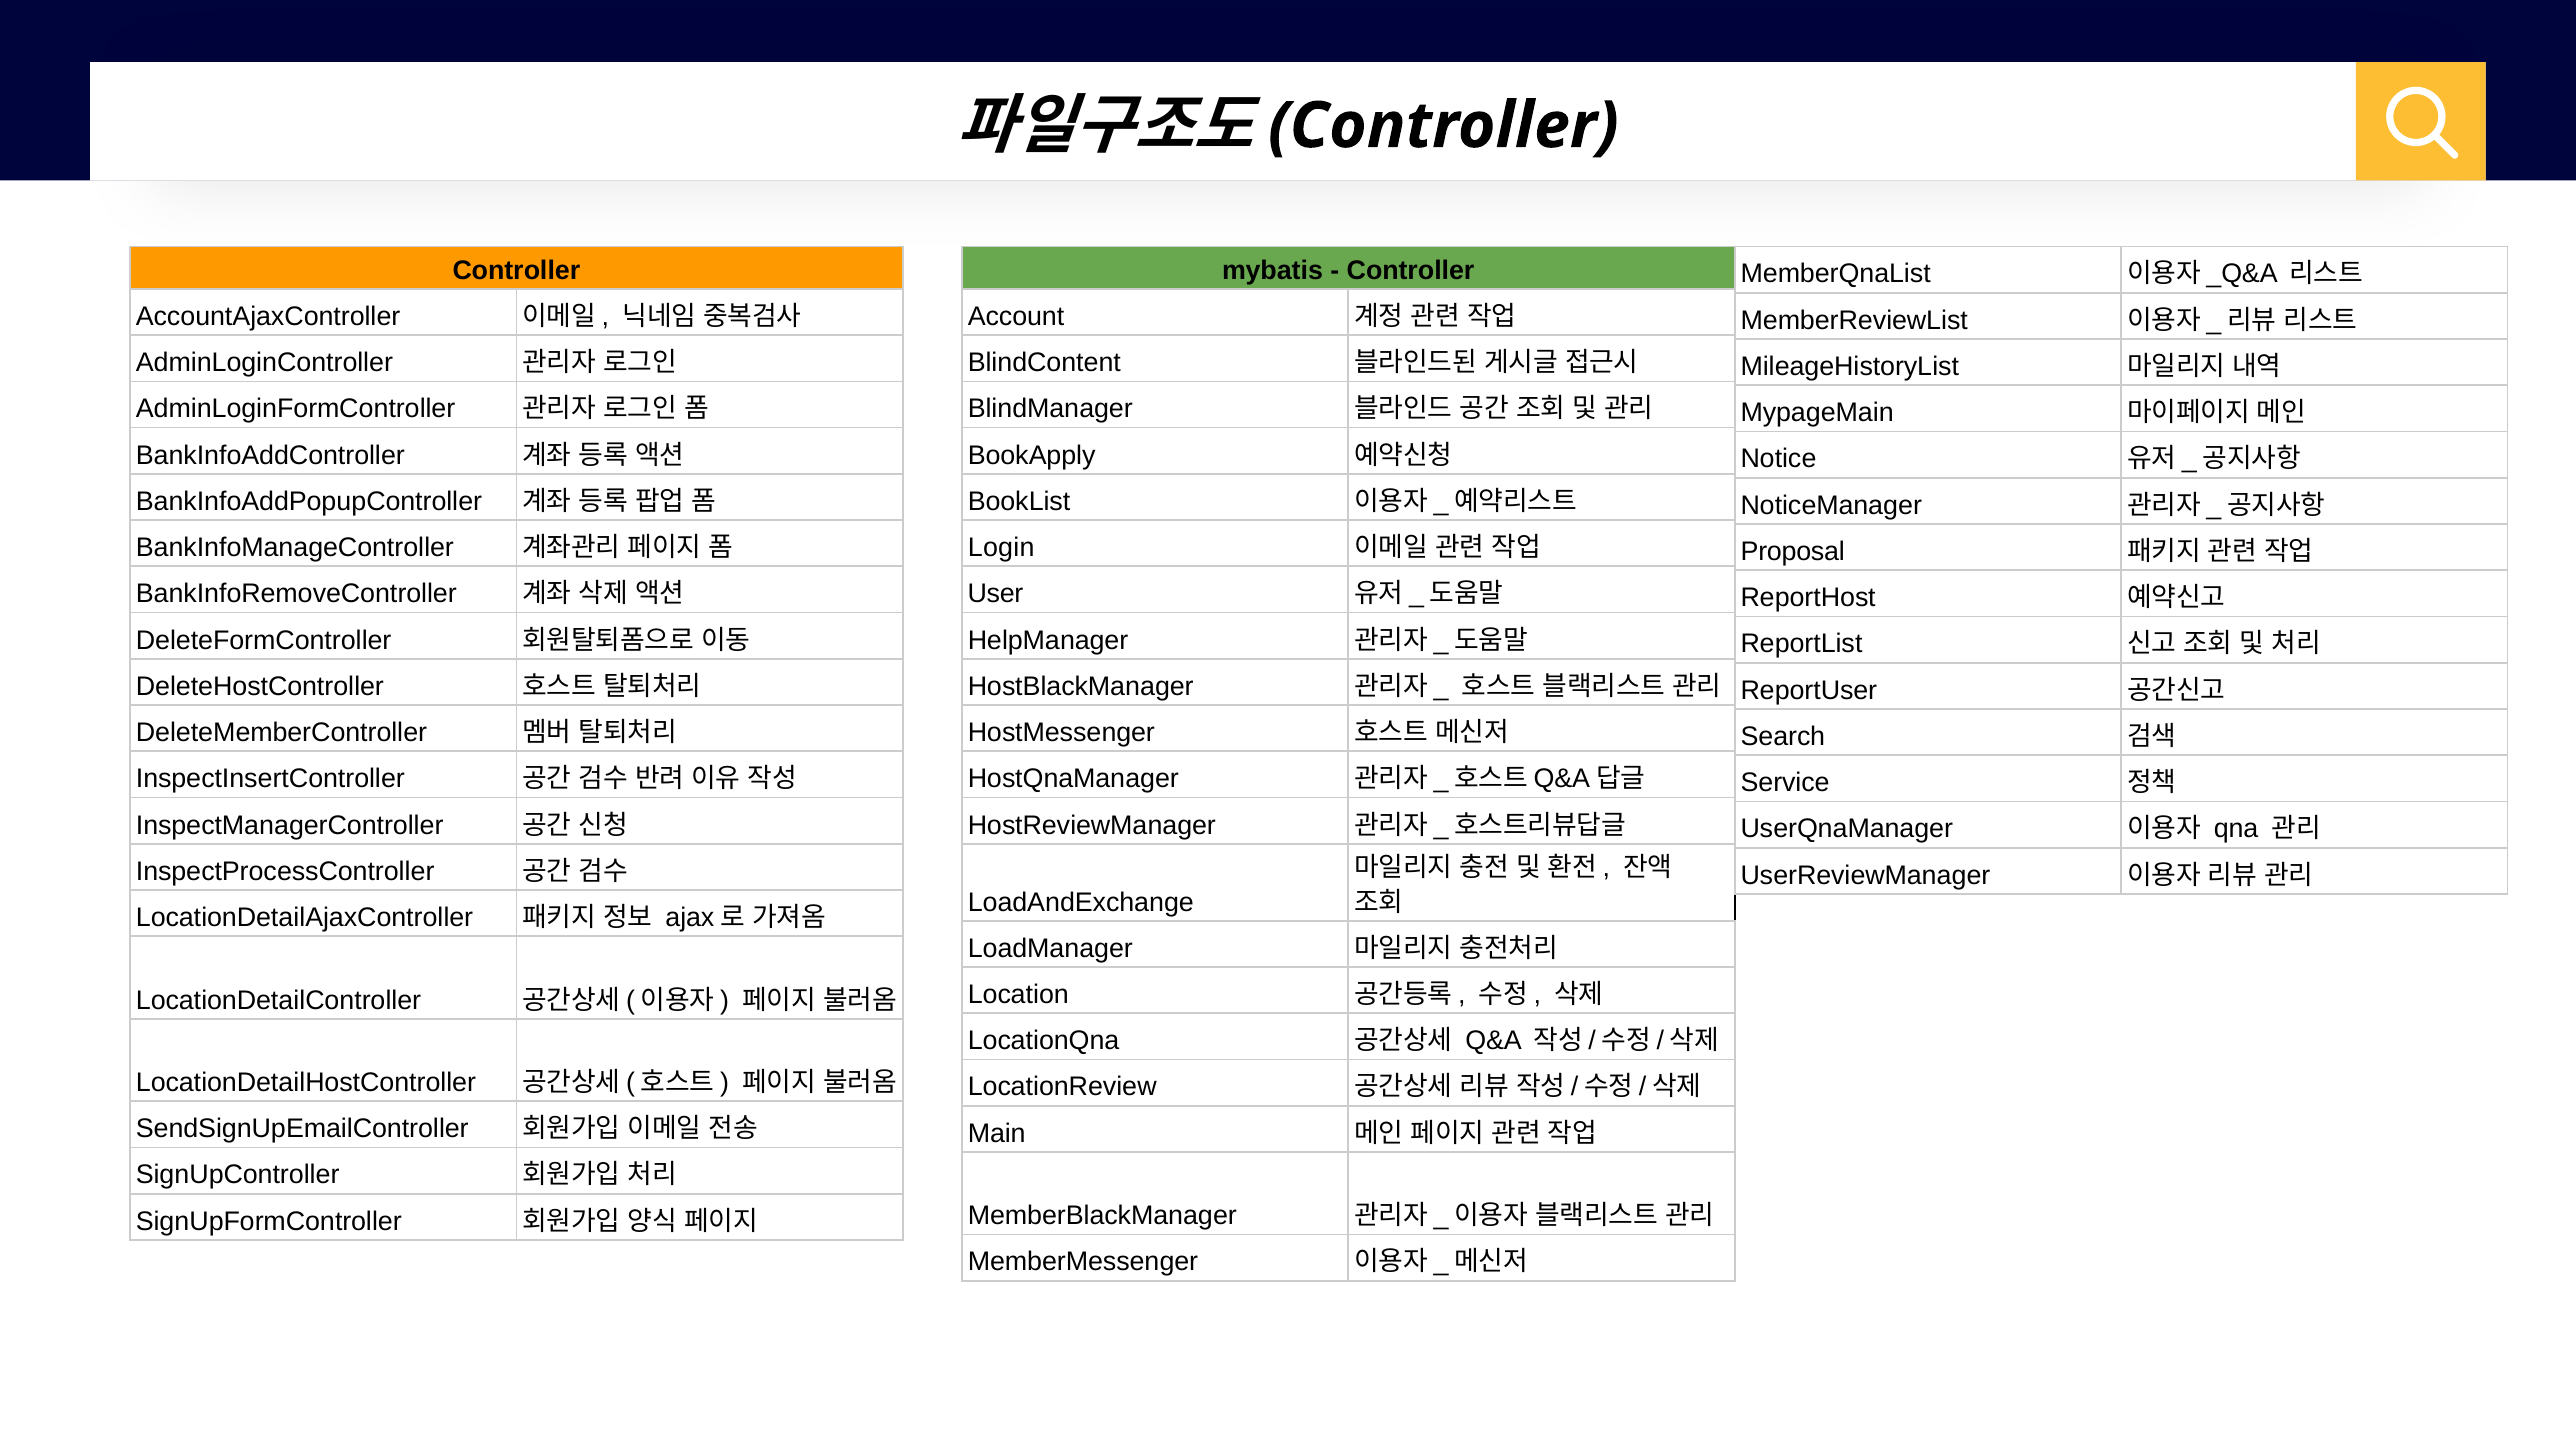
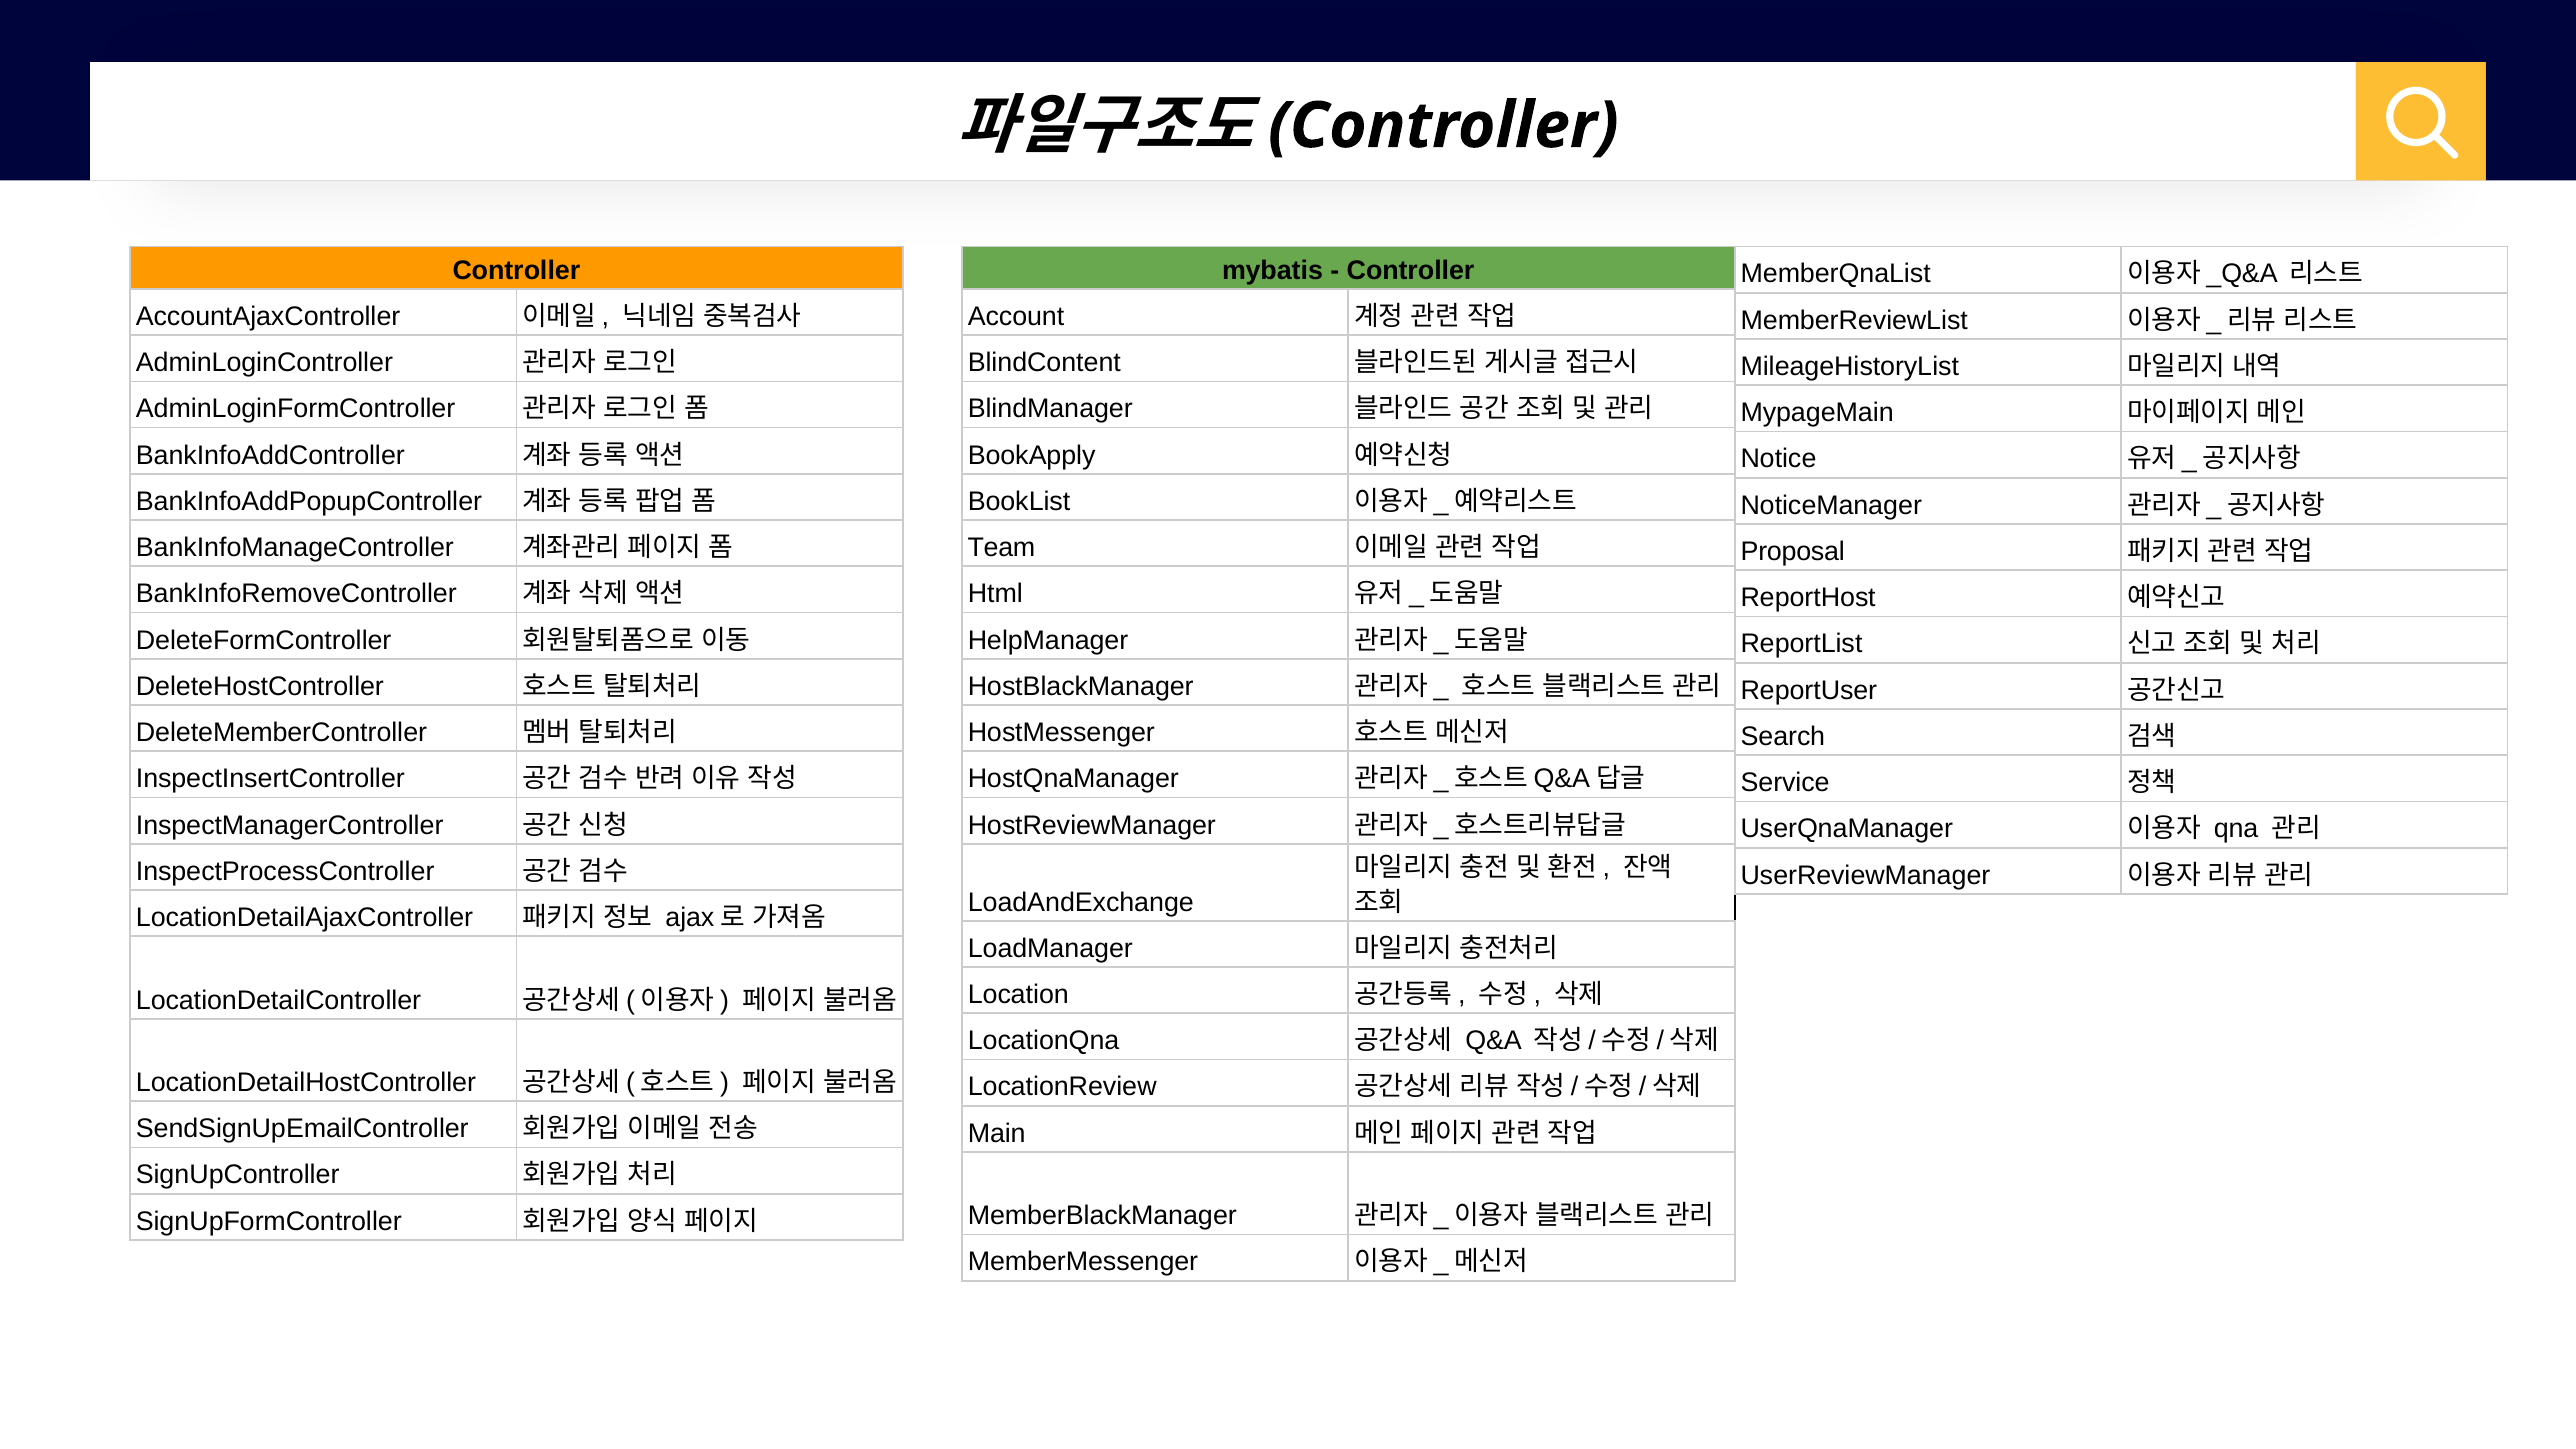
Login: Login -> Team
User: User -> Html
